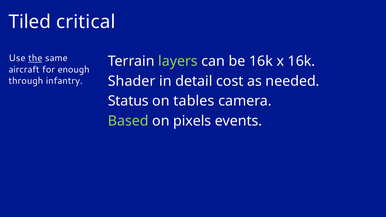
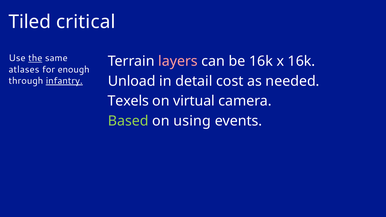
layers colour: light green -> pink
aircraft: aircraft -> atlases
infantry underline: none -> present
Shader: Shader -> Unload
Status: Status -> Texels
tables: tables -> virtual
pixels: pixels -> using
